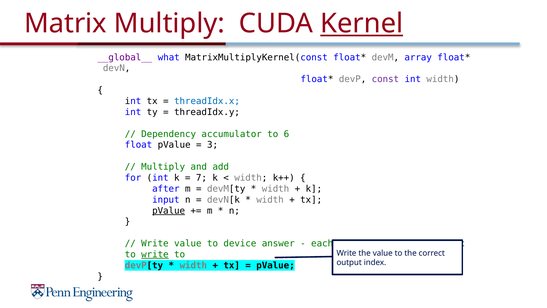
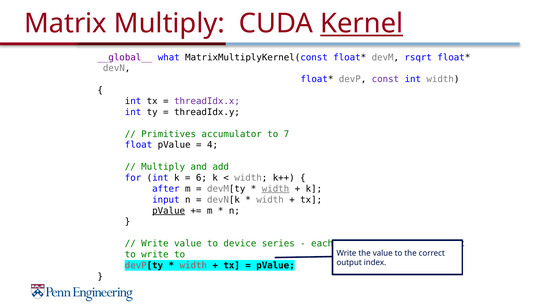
array: array -> rsqrt
threadIdx.x colour: blue -> purple
Dependency: Dependency -> Primitives
6: 6 -> 7
3: 3 -> 4
7: 7 -> 6
width at (276, 189) underline: none -> present
answer: answer -> series
write at (155, 254) underline: present -> none
